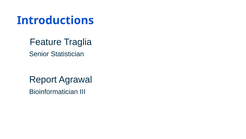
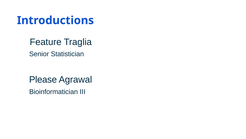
Report: Report -> Please
